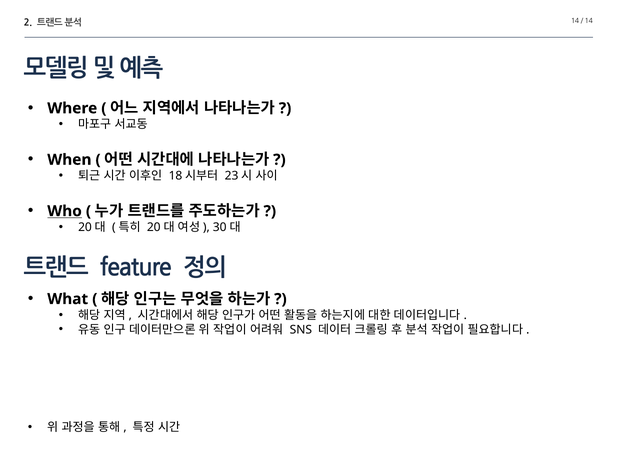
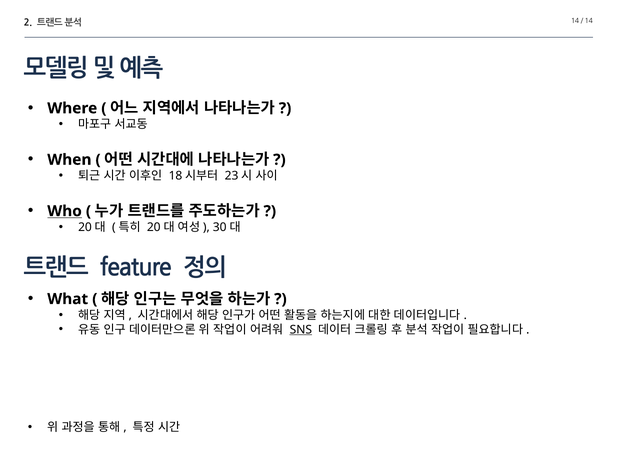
SNS underline: none -> present
